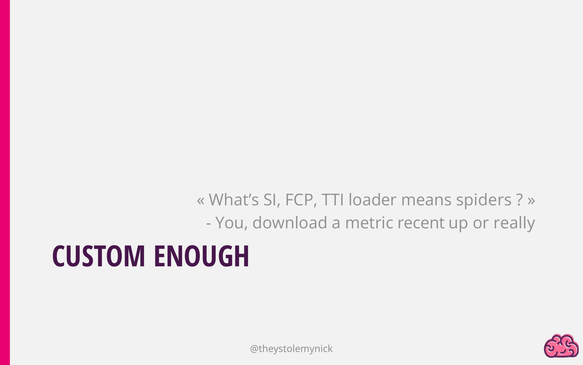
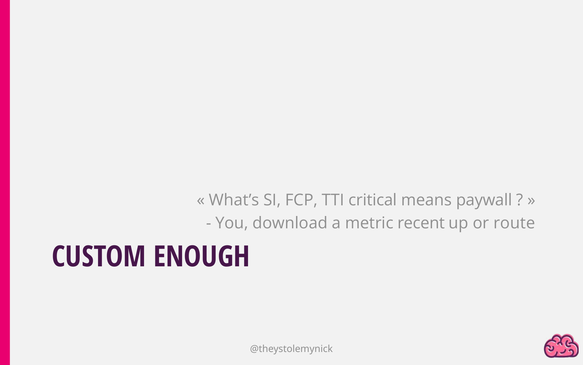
loader: loader -> critical
spiders: spiders -> paywall
really: really -> route
